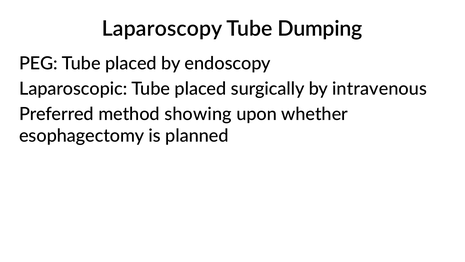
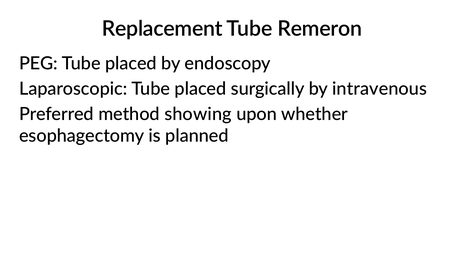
Laparoscopy: Laparoscopy -> Replacement
Dumping: Dumping -> Remeron
